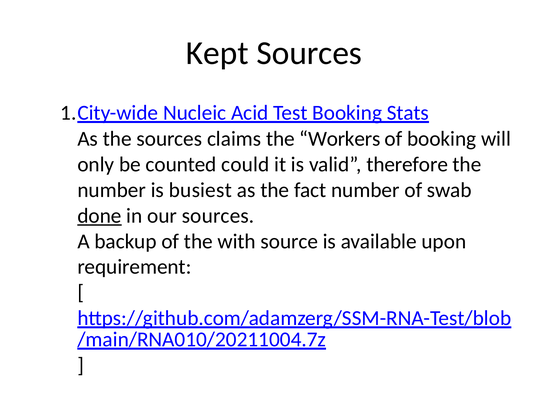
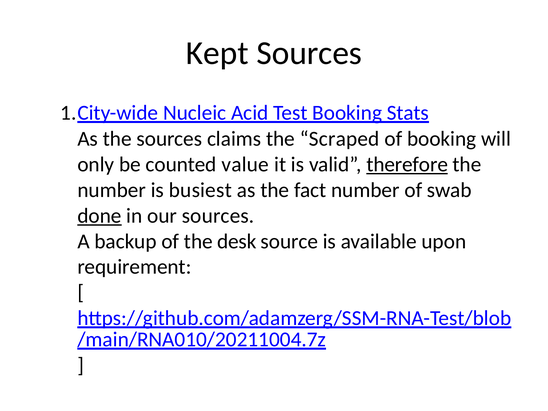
Workers: Workers -> Scraped
could: could -> value
therefore underline: none -> present
with: with -> desk
